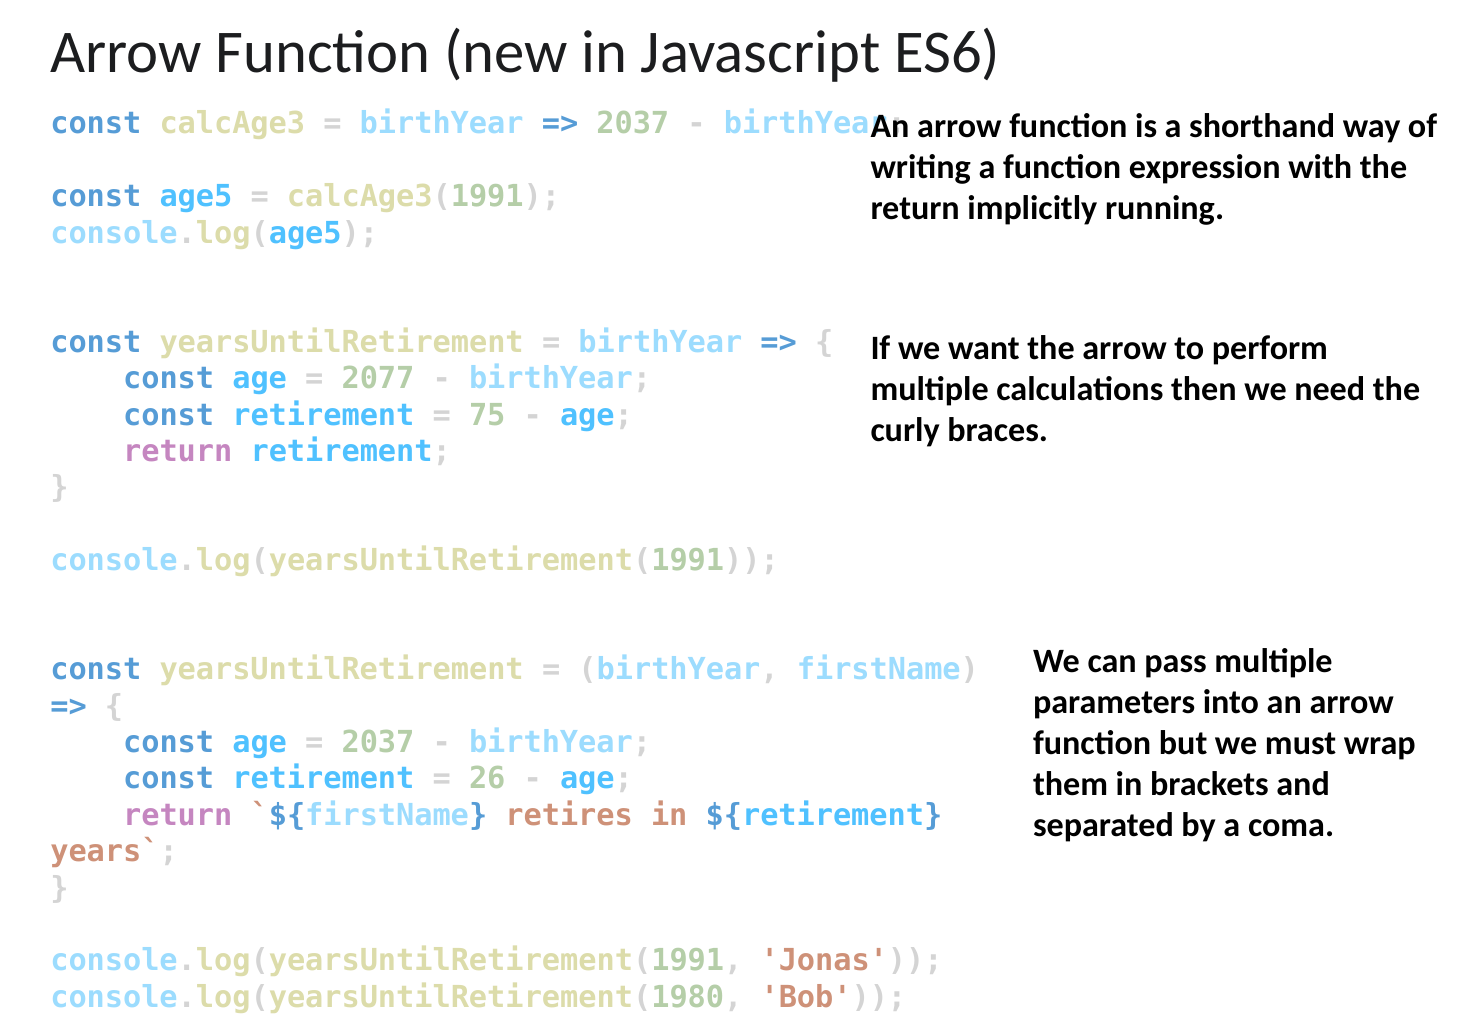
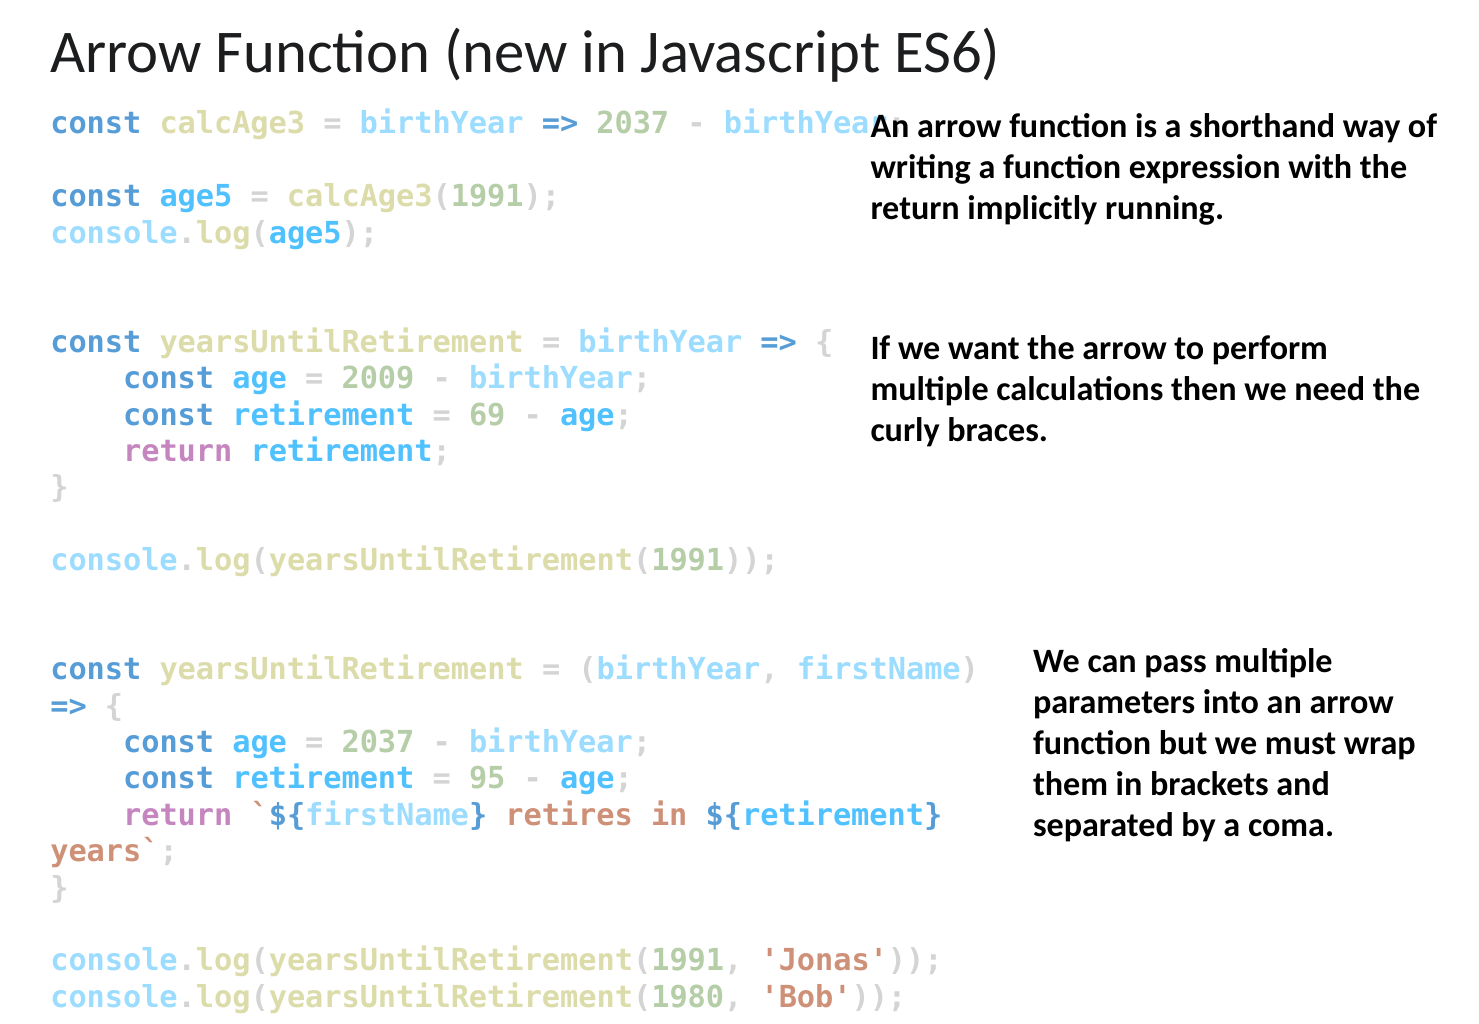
2077: 2077 -> 2009
75: 75 -> 69
26: 26 -> 95
